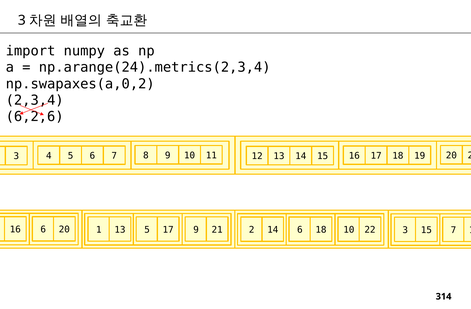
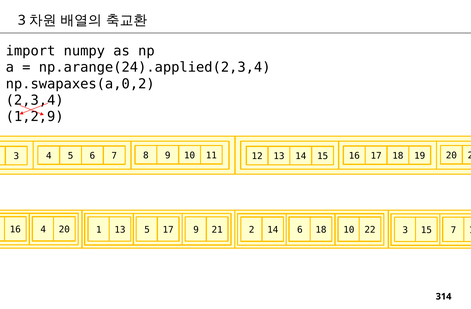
np.arange(24).metrics(2,3,4: np.arange(24).metrics(2,3,4 -> np.arange(24).applied(2,3,4
6,2,6: 6,2,6 -> 1,2,9
16 6: 6 -> 4
